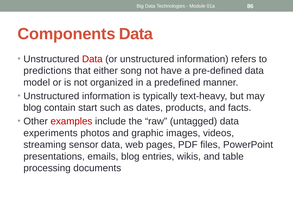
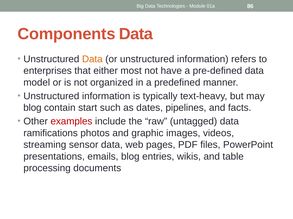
Data at (92, 59) colour: red -> orange
predictions: predictions -> enterprises
song: song -> most
products: products -> pipelines
experiments: experiments -> ramifications
